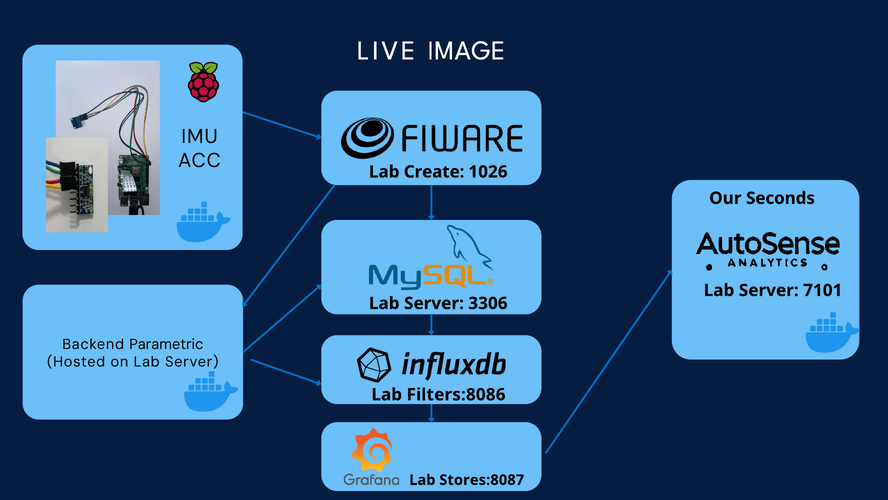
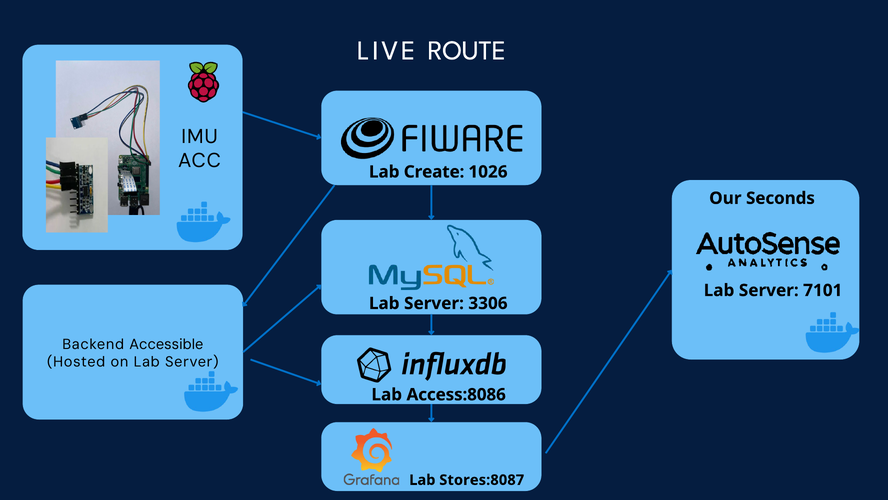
IMAGE: IMAGE -> ROUTE
Parametric: Parametric -> Accessible
Filters:8086: Filters:8086 -> Access:8086
